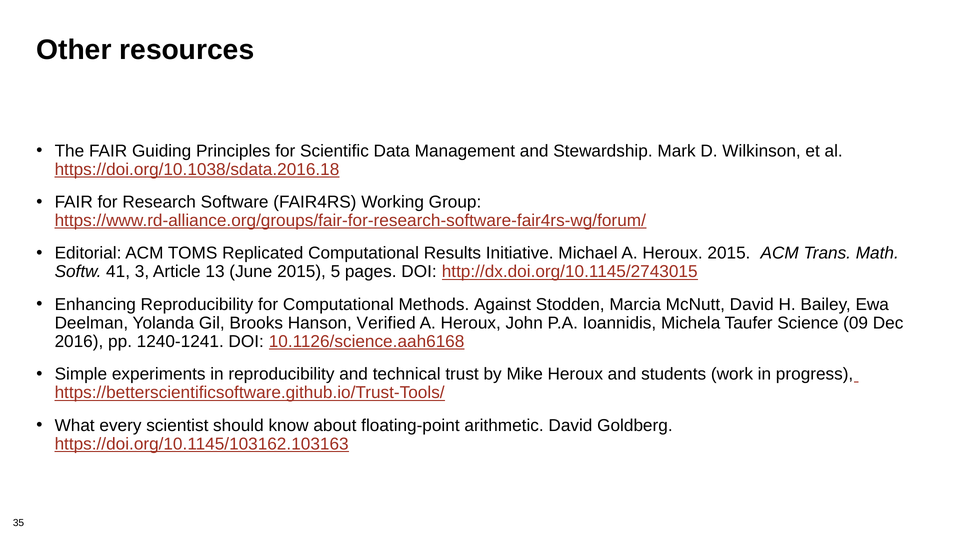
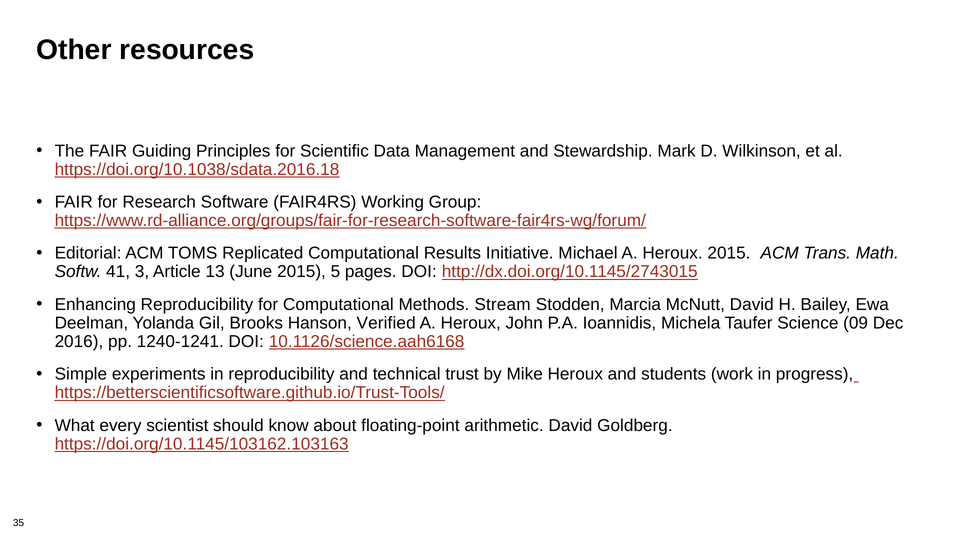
Against: Against -> Stream
